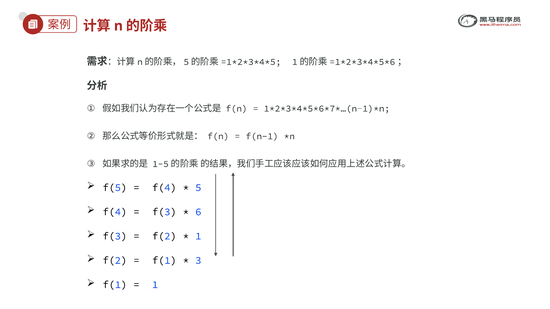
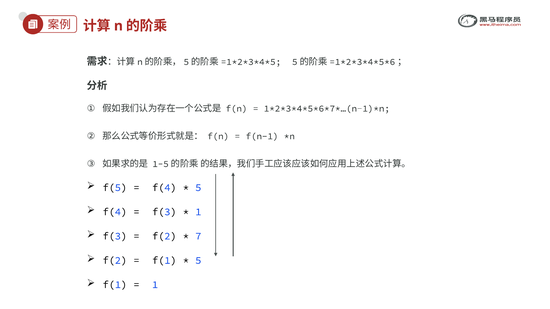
1 at (295, 62): 1 -> 5
6 at (198, 212): 6 -> 1
1 at (198, 236): 1 -> 7
3 at (198, 261): 3 -> 5
